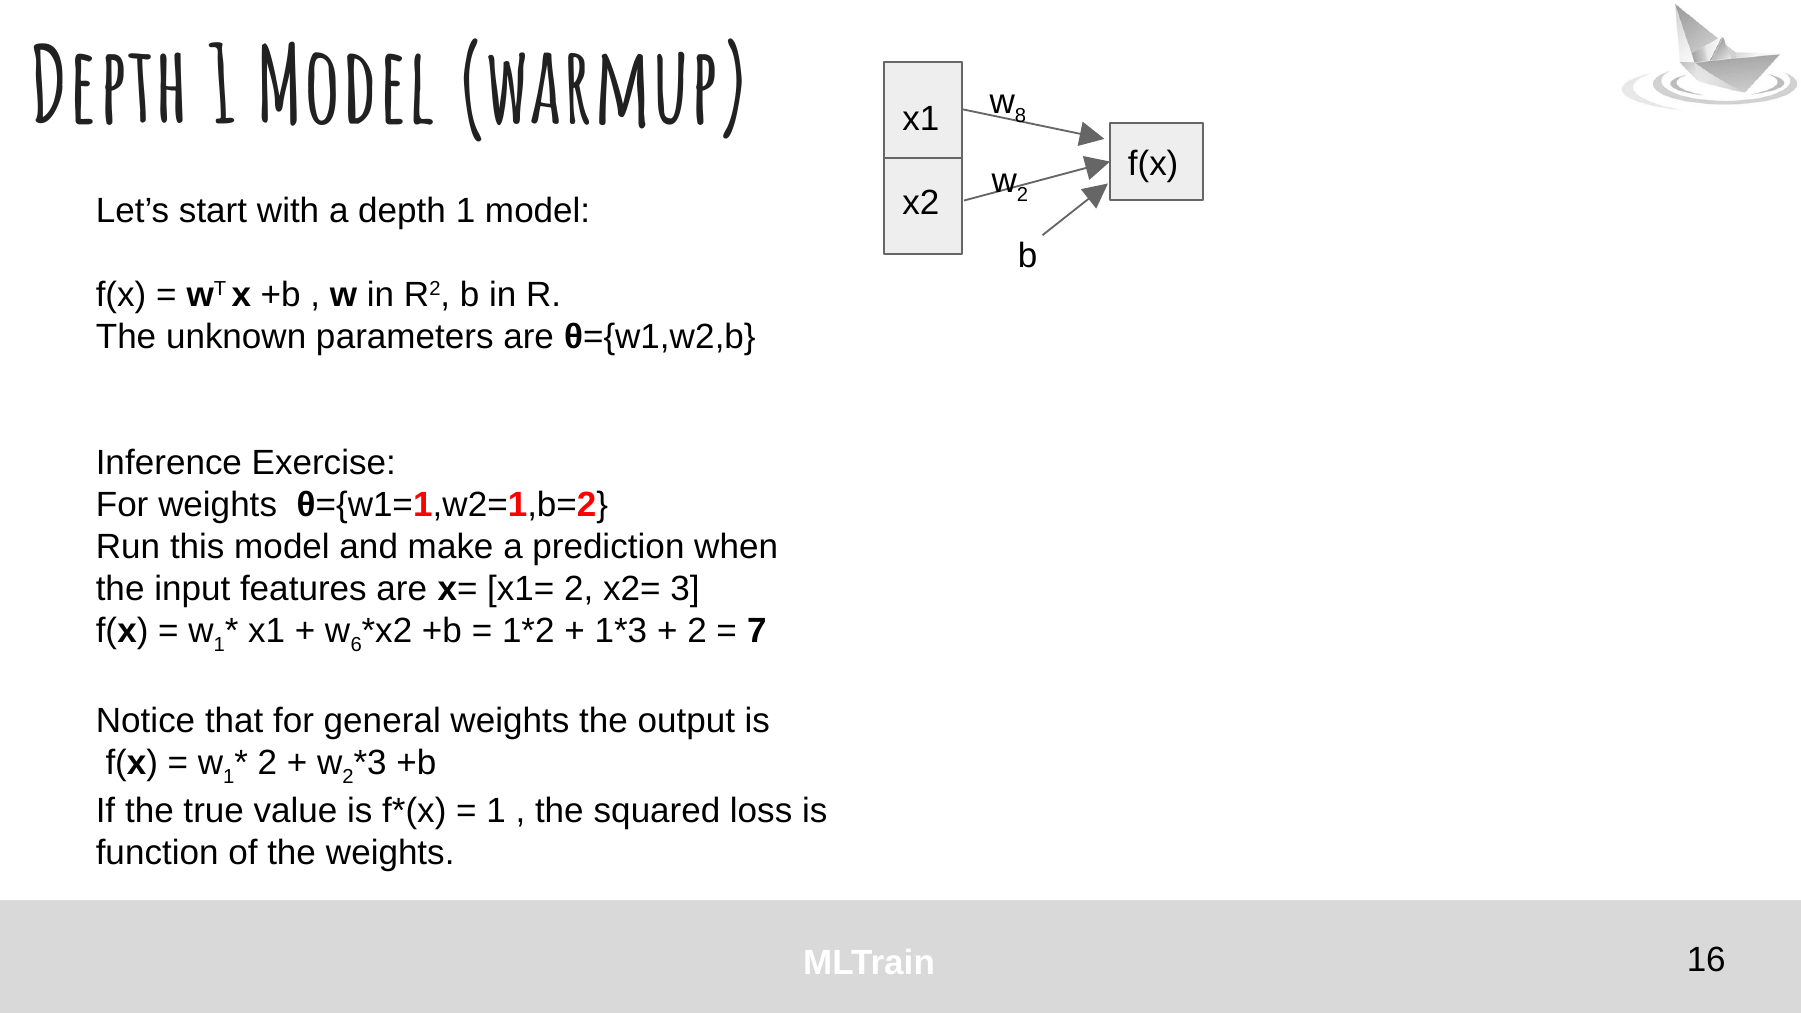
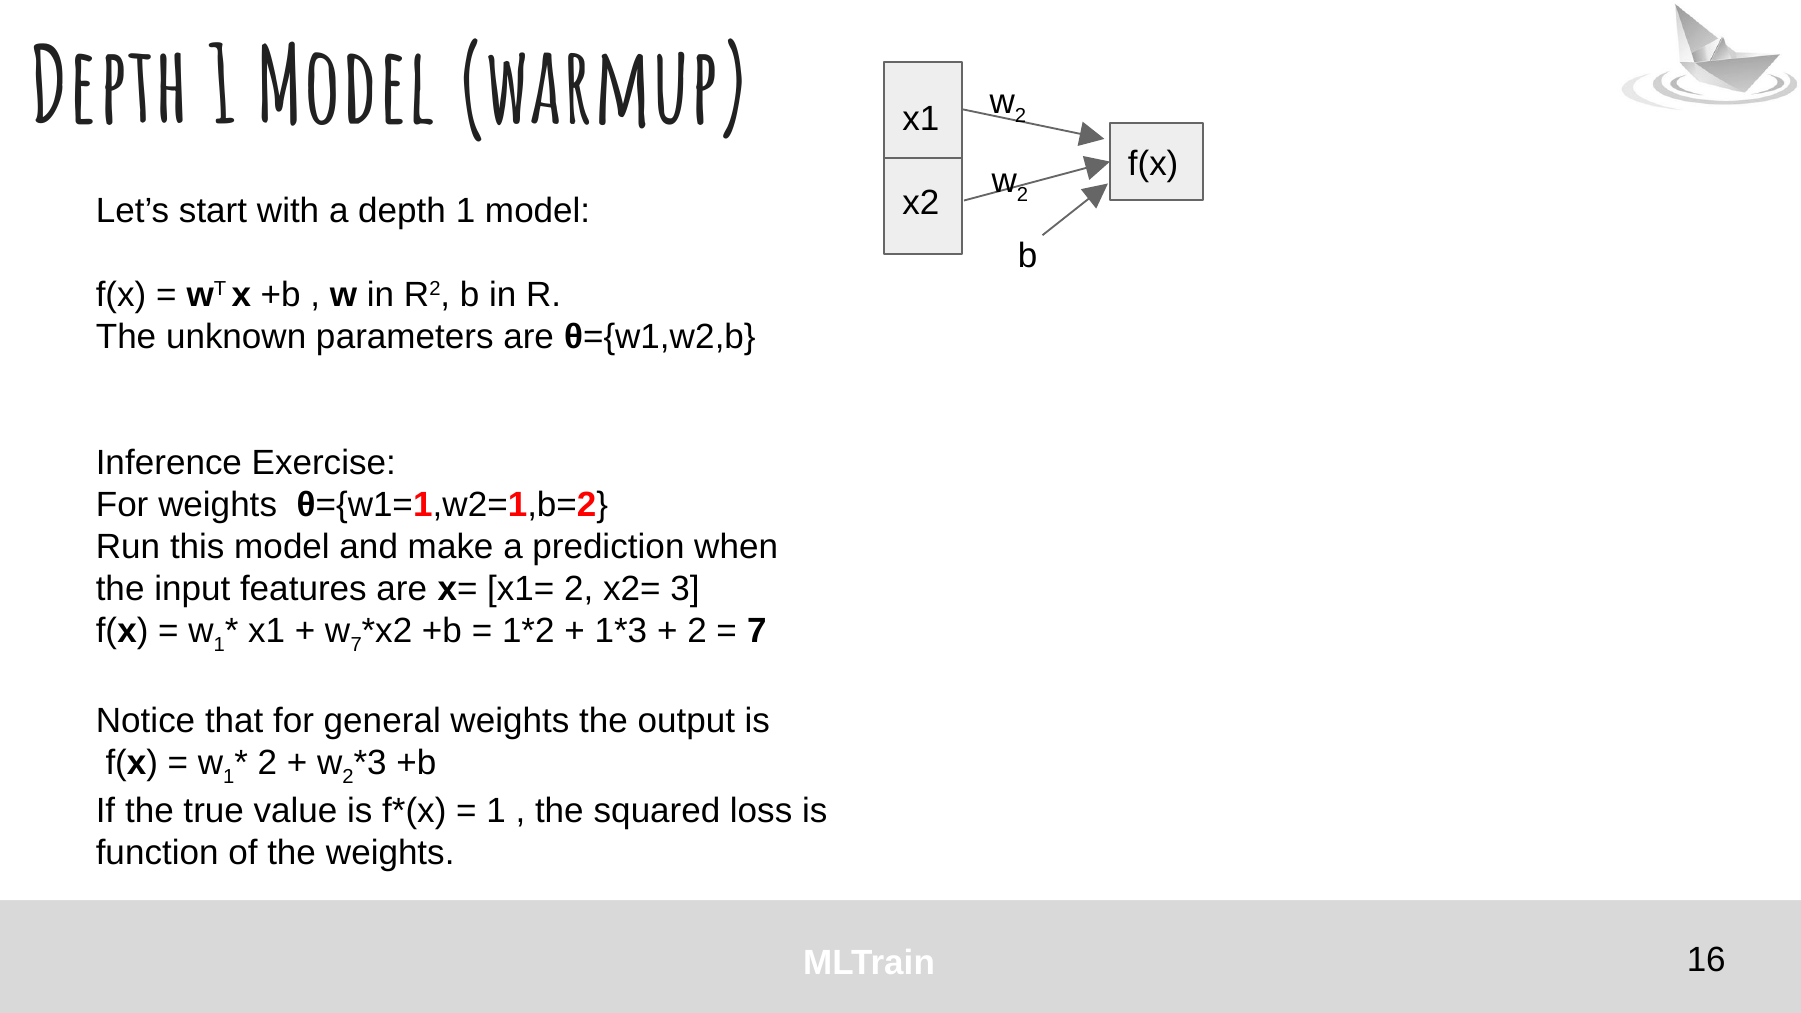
8 at (1021, 115): 8 -> 2
w 6: 6 -> 7
